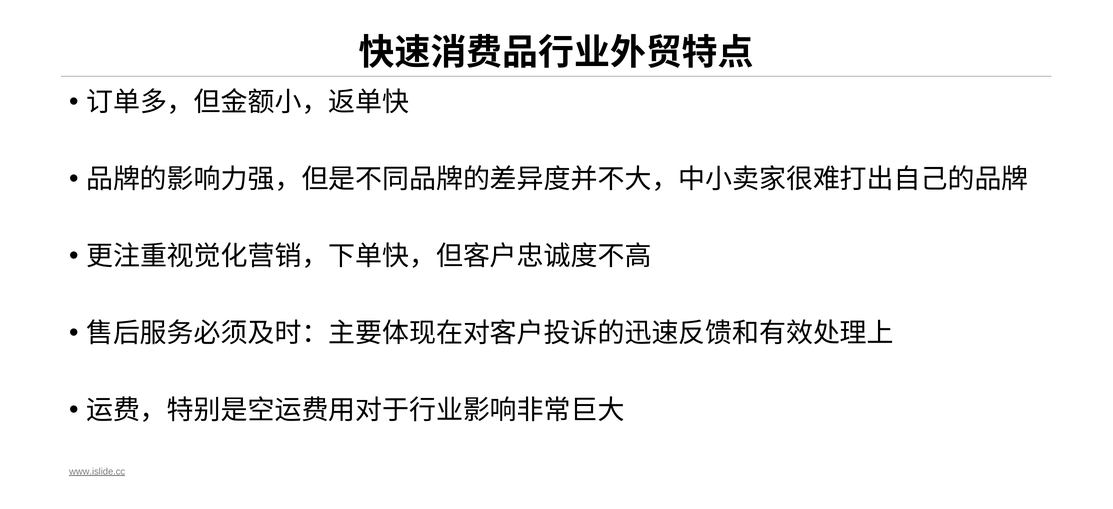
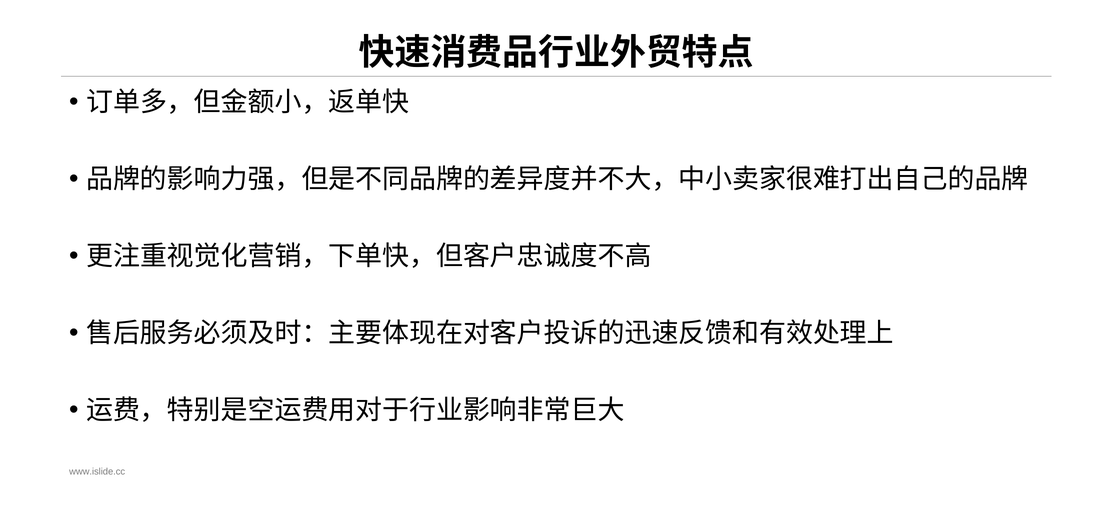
www.islide.cc underline: present -> none
